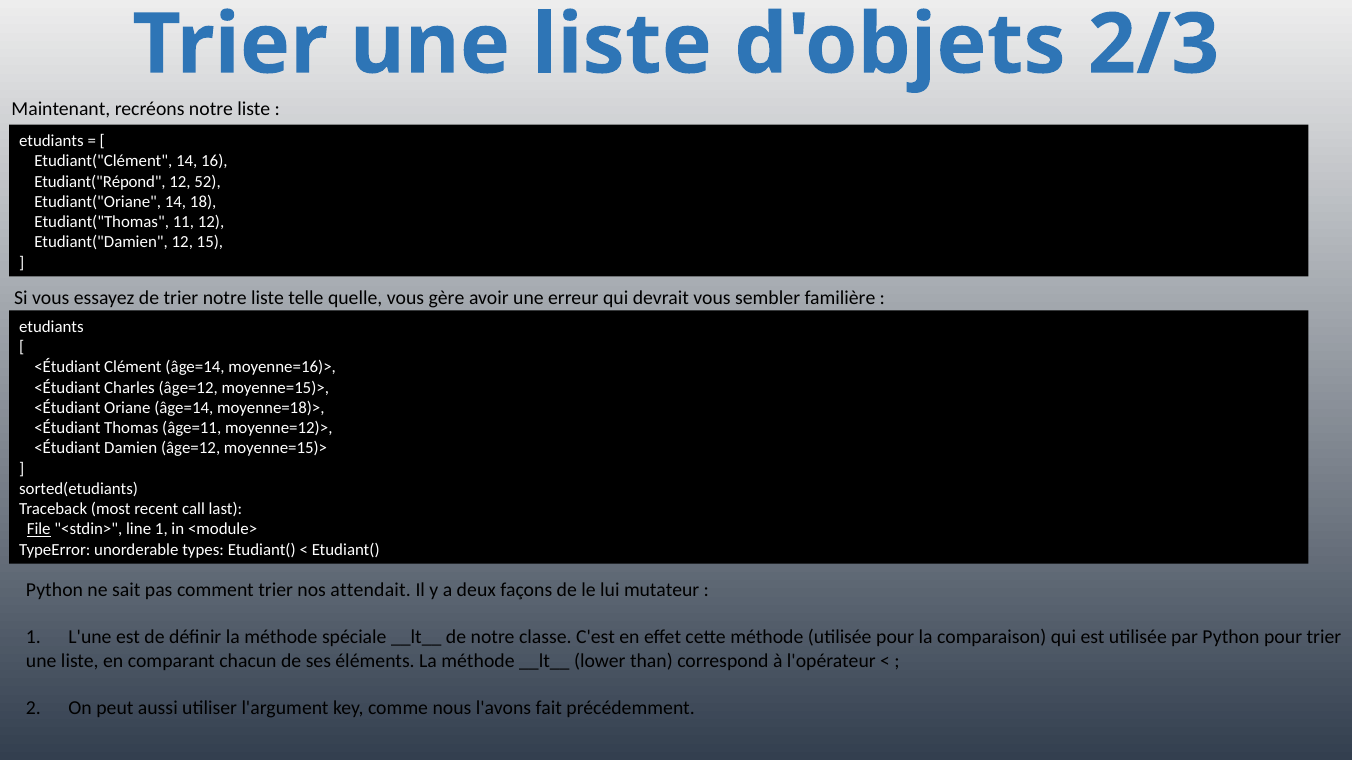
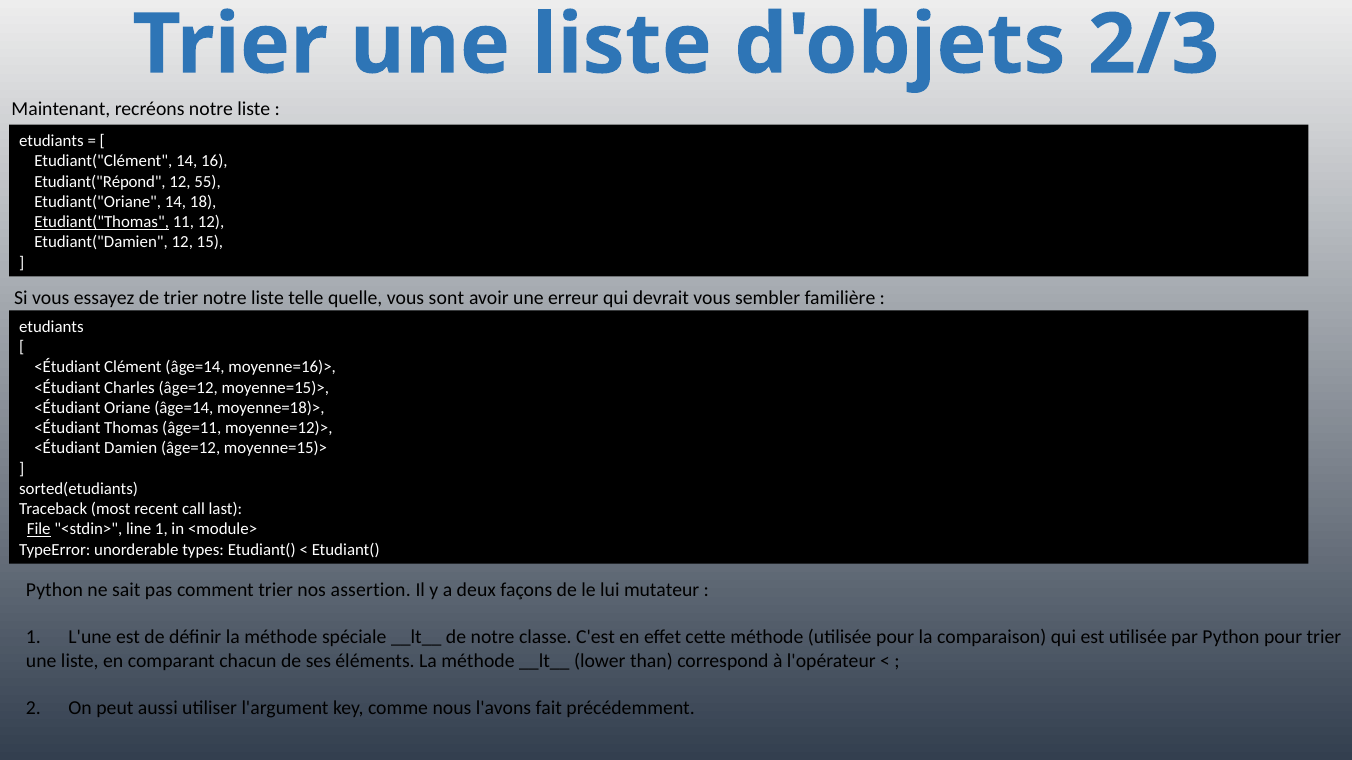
52: 52 -> 55
Etudiant("Thomas underline: none -> present
gère: gère -> sont
attendait: attendait -> assertion
